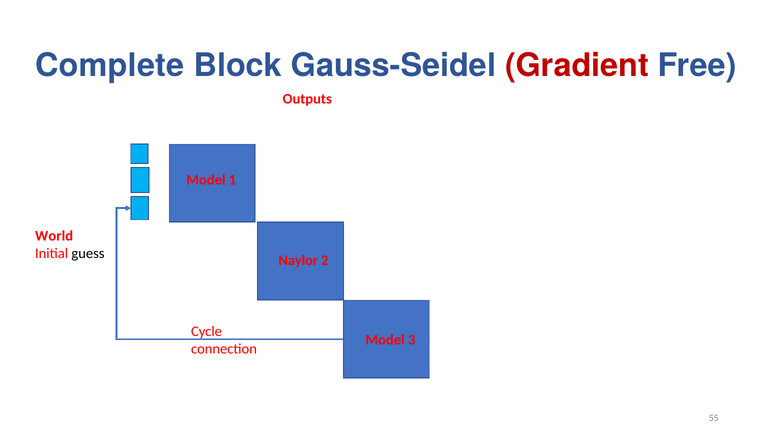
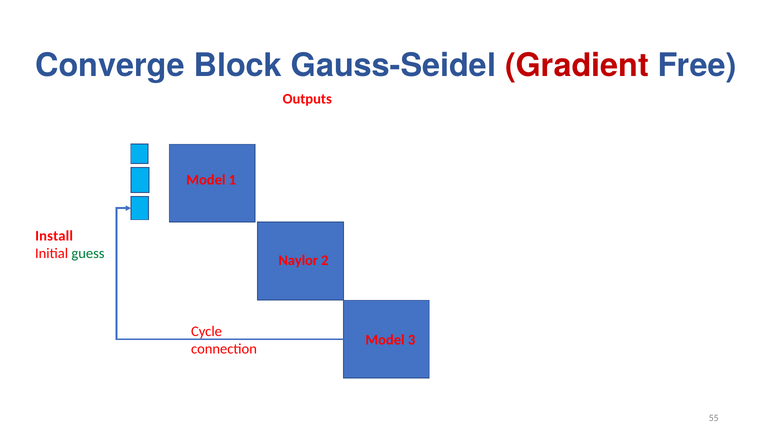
Complete: Complete -> Converge
World: World -> Install
guess colour: black -> green
